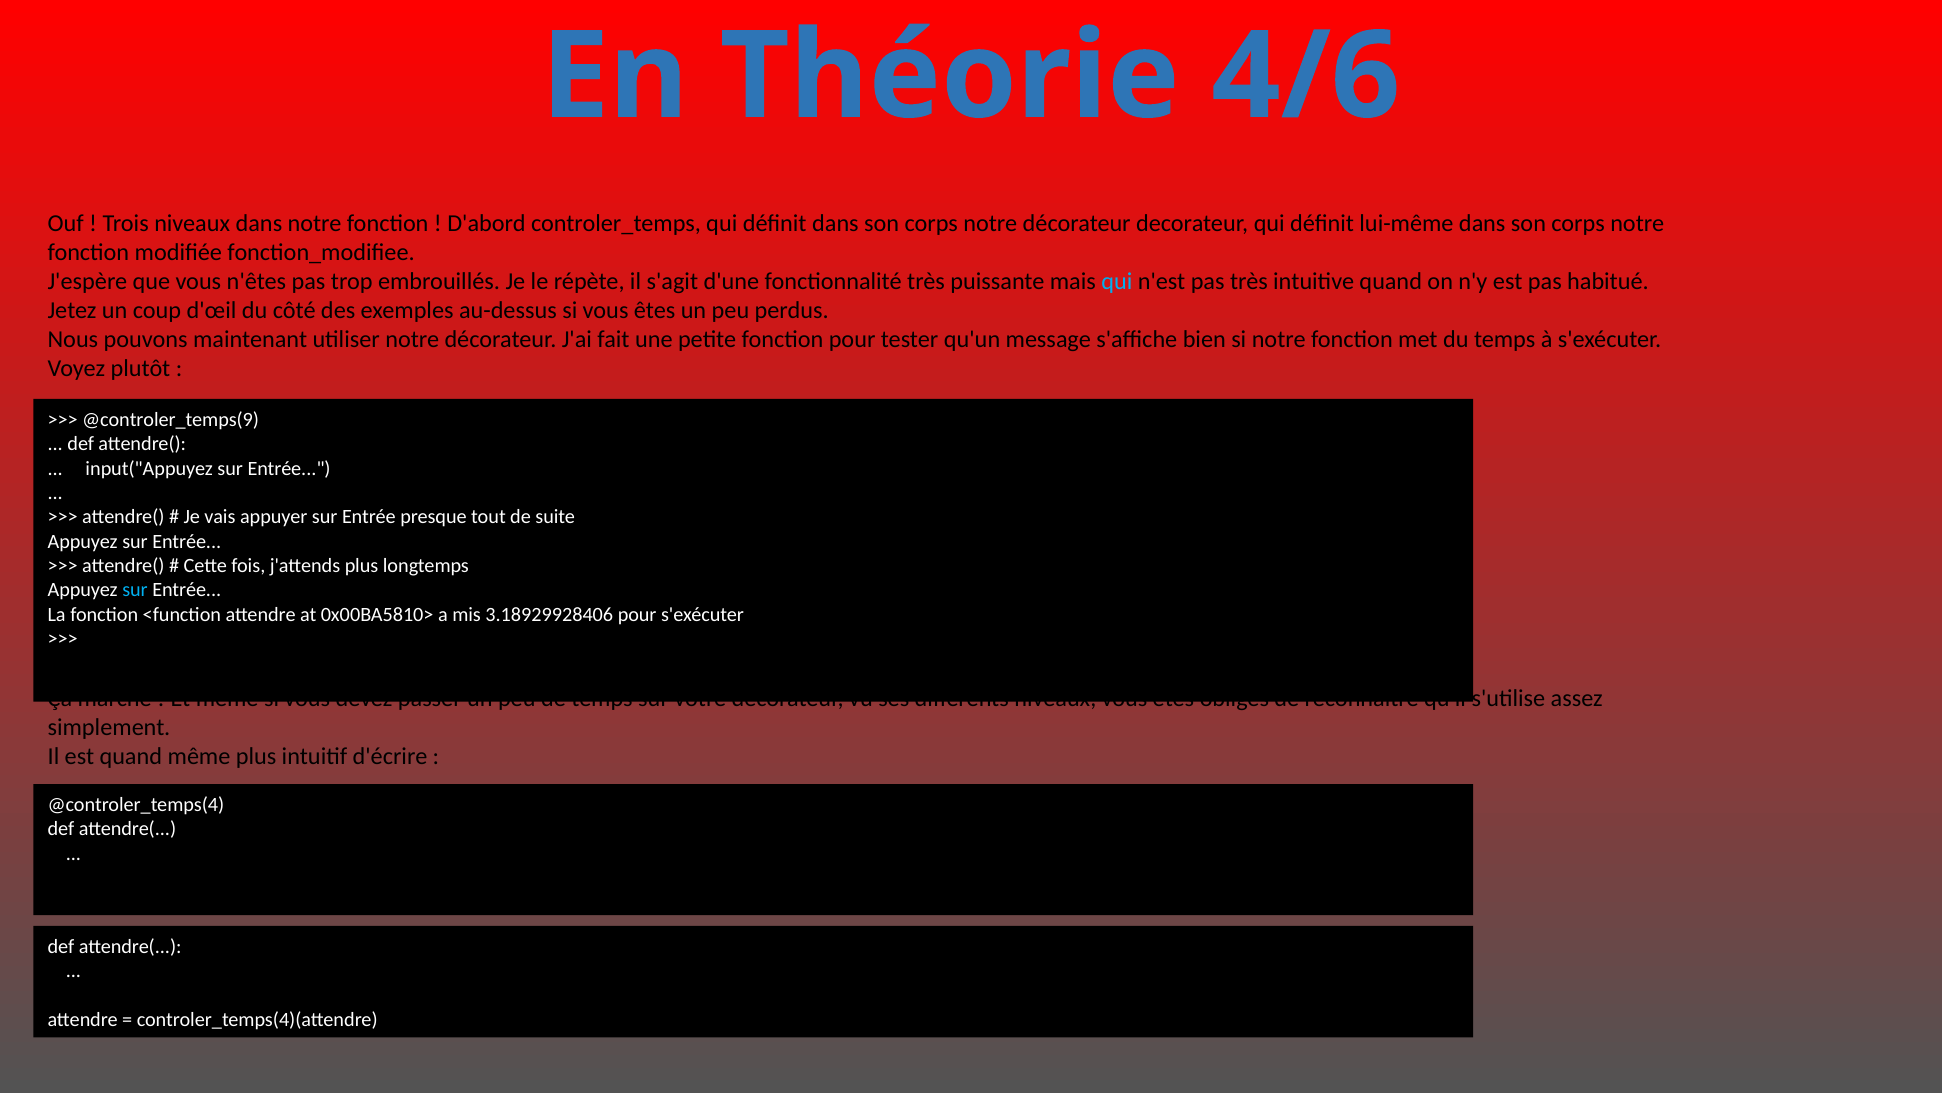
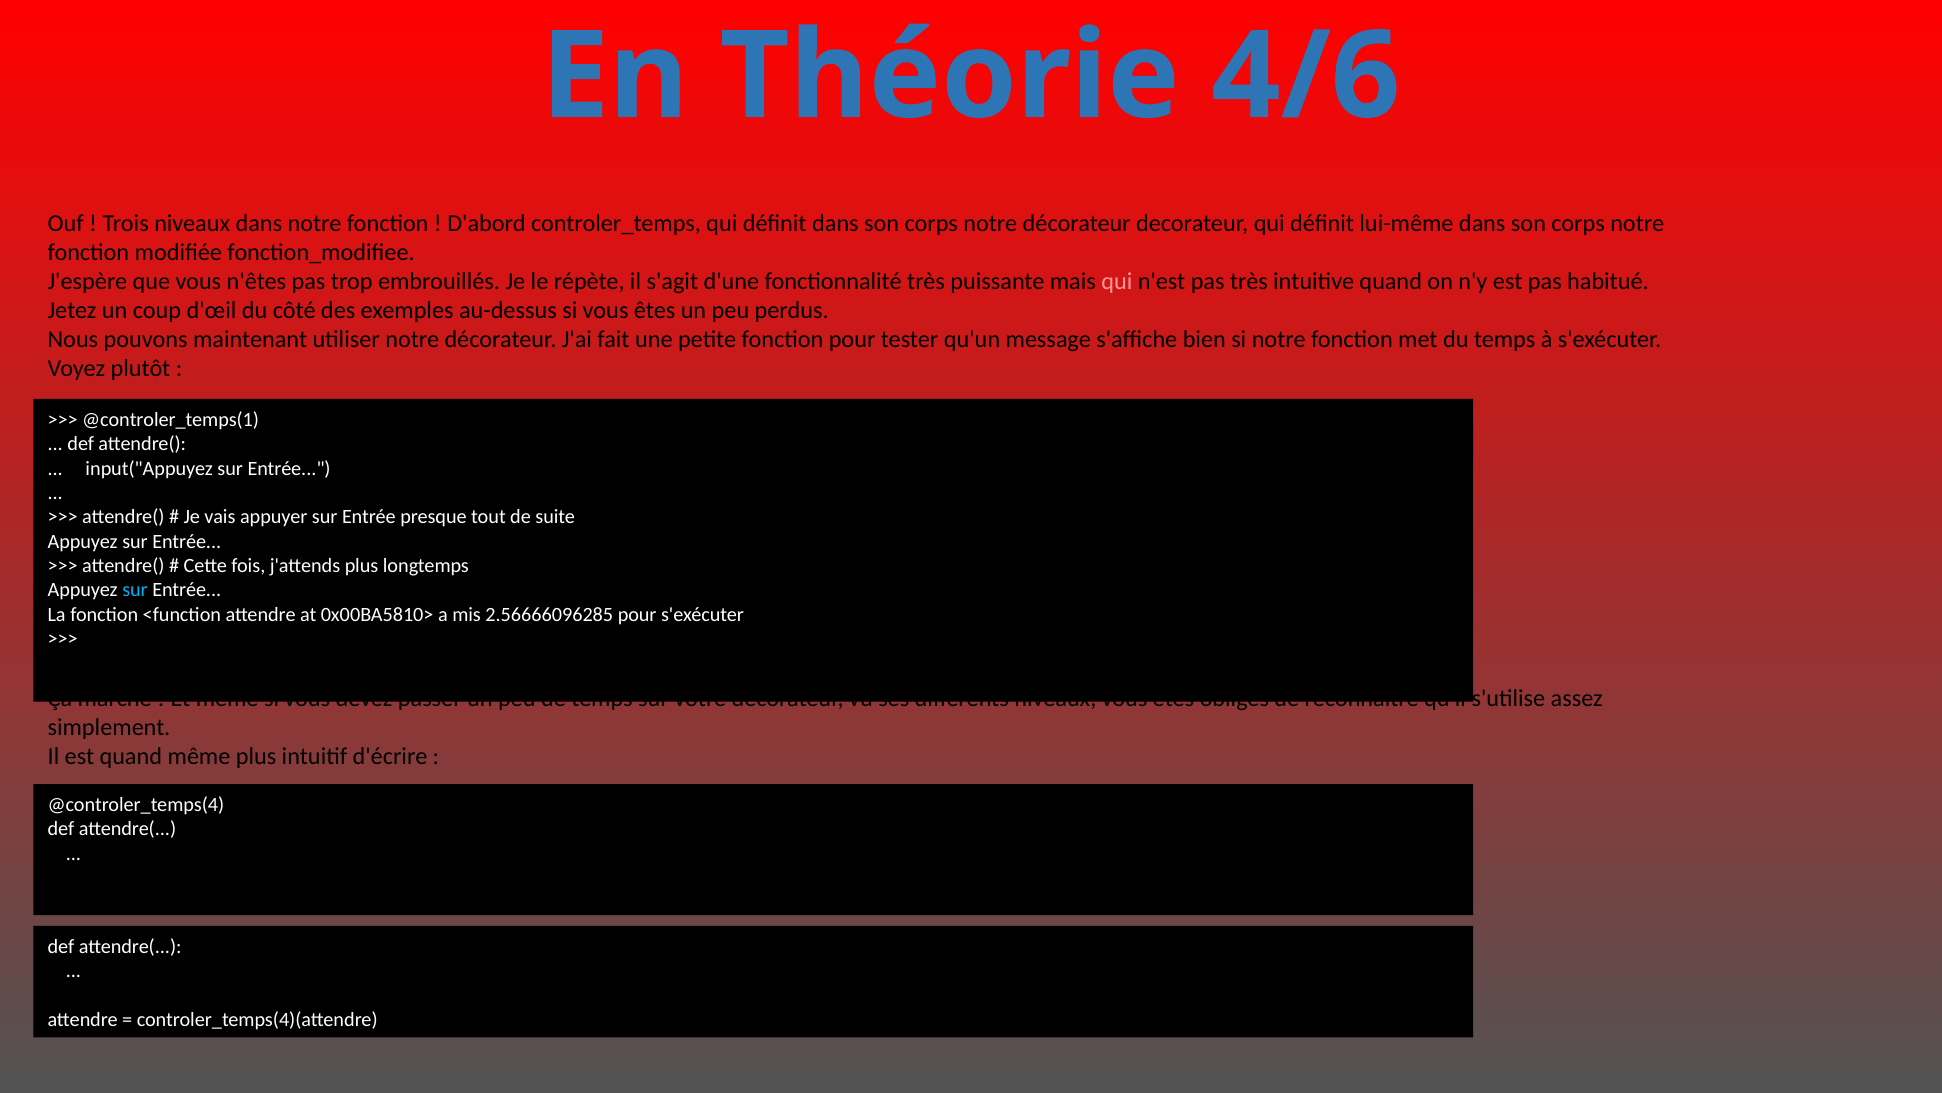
qui at (1117, 281) colour: light blue -> pink
@controler_temps(9: @controler_temps(9 -> @controler_temps(1
3.18929928406: 3.18929928406 -> 2.56666096285
